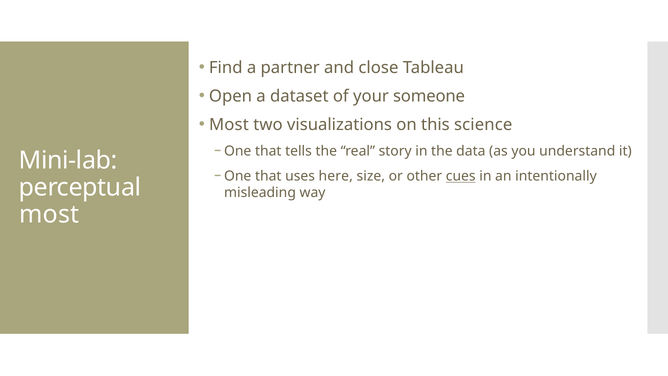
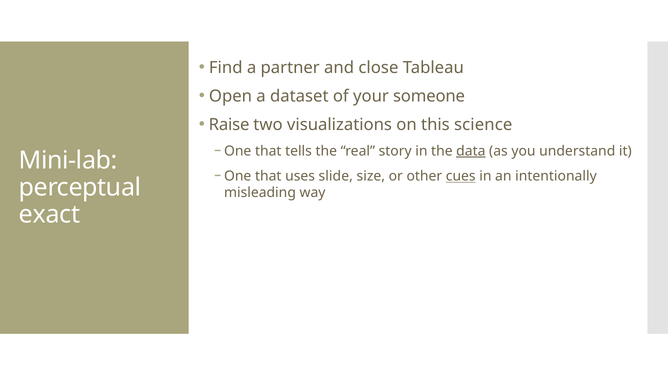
Most at (229, 124): Most -> Raise
data underline: none -> present
here: here -> slide
most at (49, 215): most -> exact
